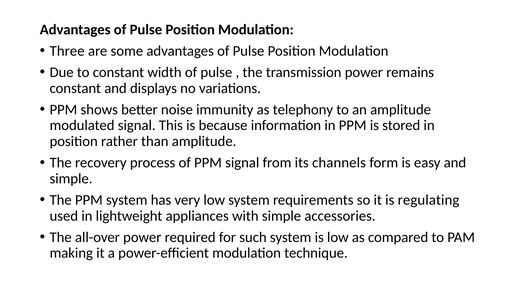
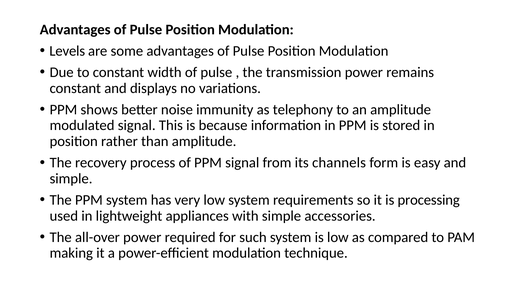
Three: Three -> Levels
regulating: regulating -> processing
